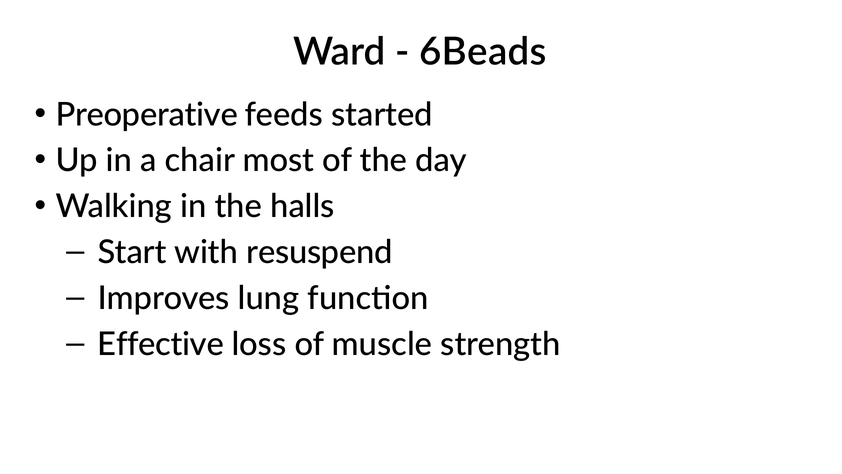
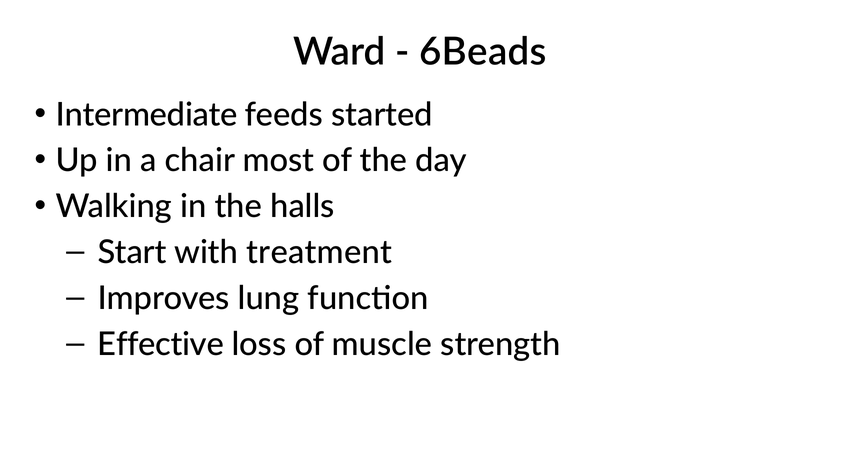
Preoperative: Preoperative -> Intermediate
resuspend: resuspend -> treatment
